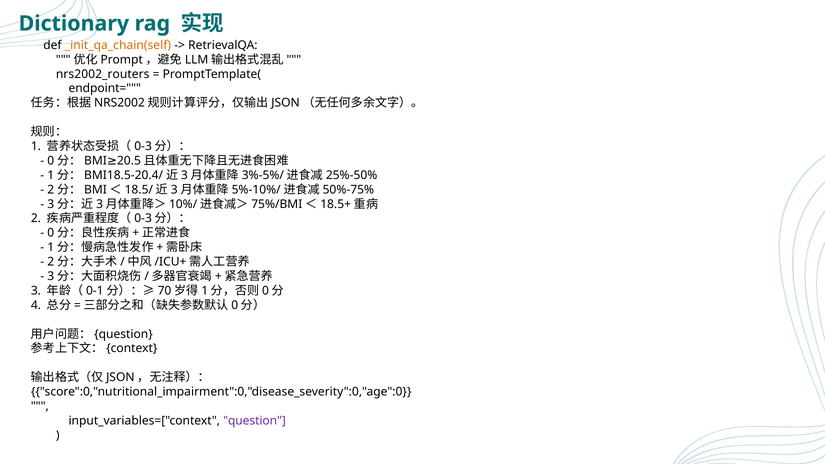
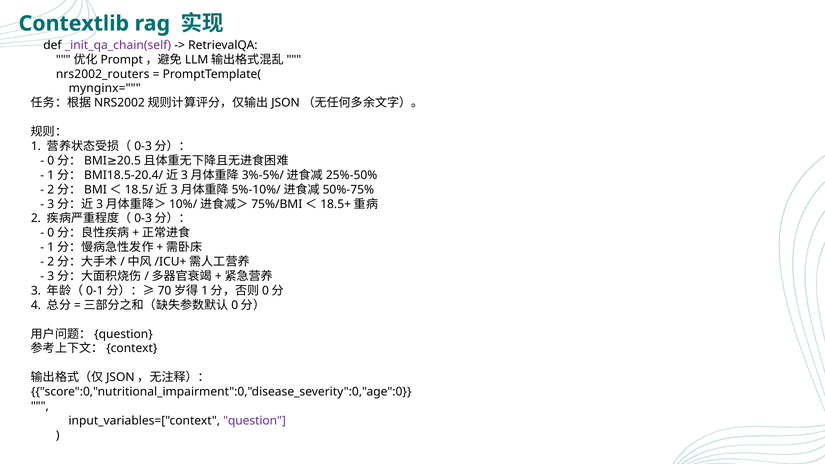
Dictionary: Dictionary -> Contextlib
_init_qa_chain(self colour: orange -> purple
endpoint=: endpoint= -> mynginx=
